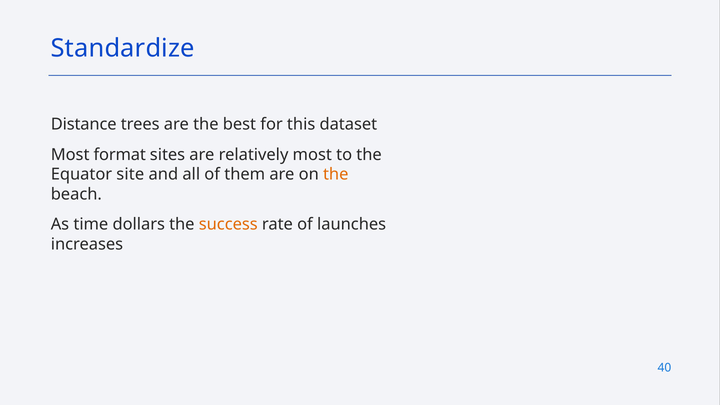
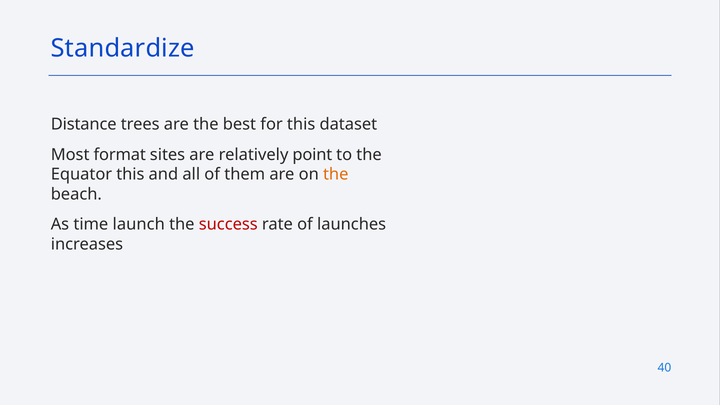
relatively most: most -> point
Equator site: site -> this
dollars: dollars -> launch
success colour: orange -> red
